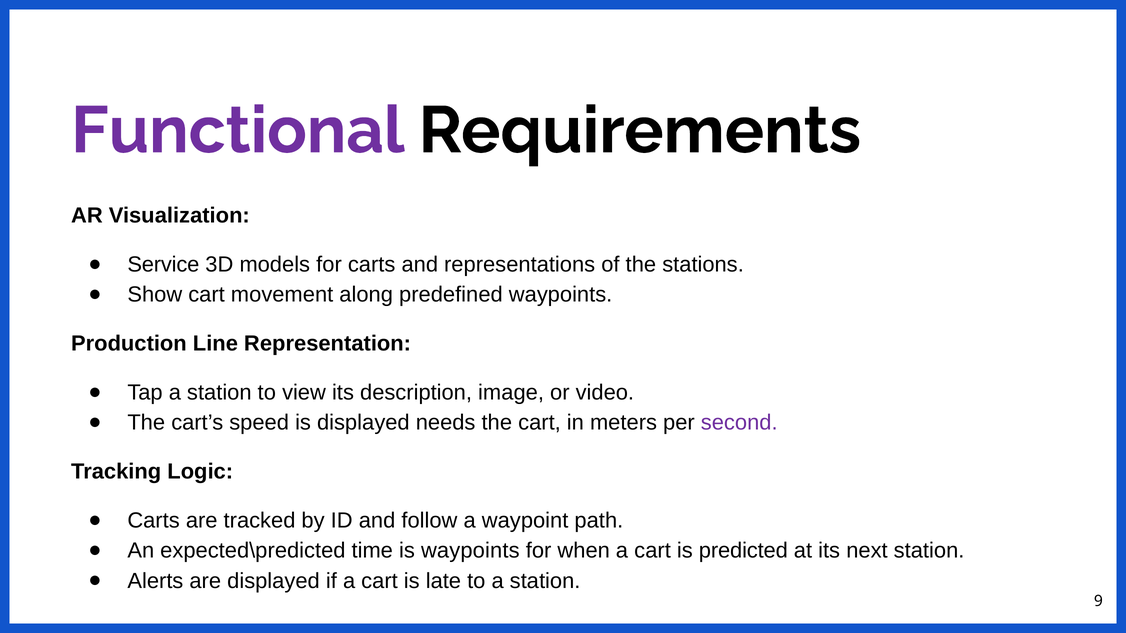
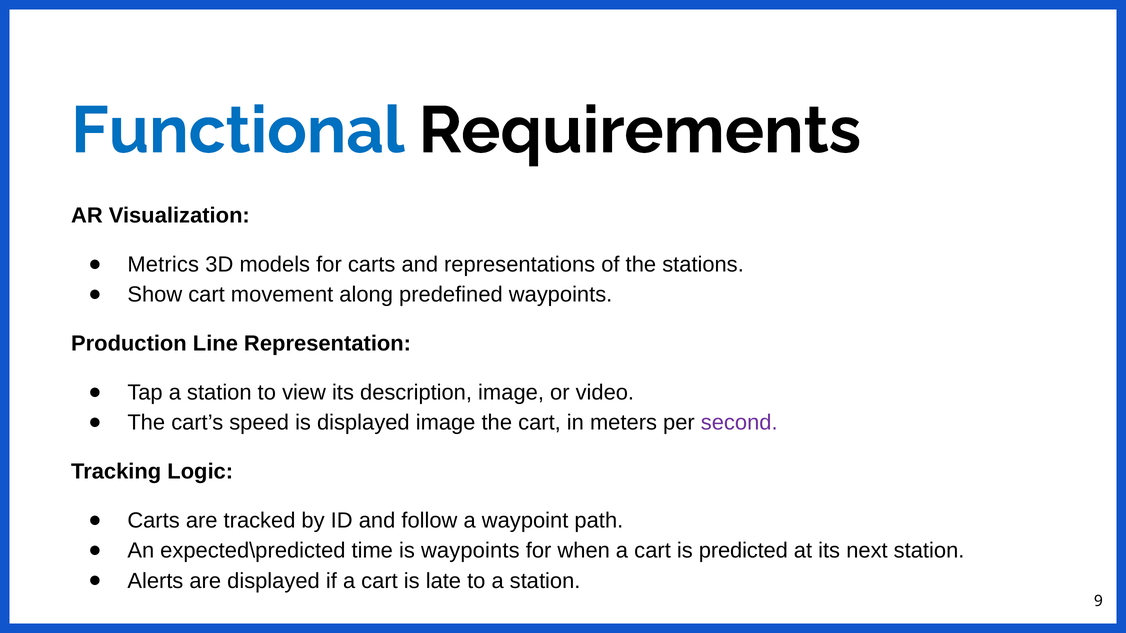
Functional colour: purple -> blue
Service: Service -> Metrics
displayed needs: needs -> image
